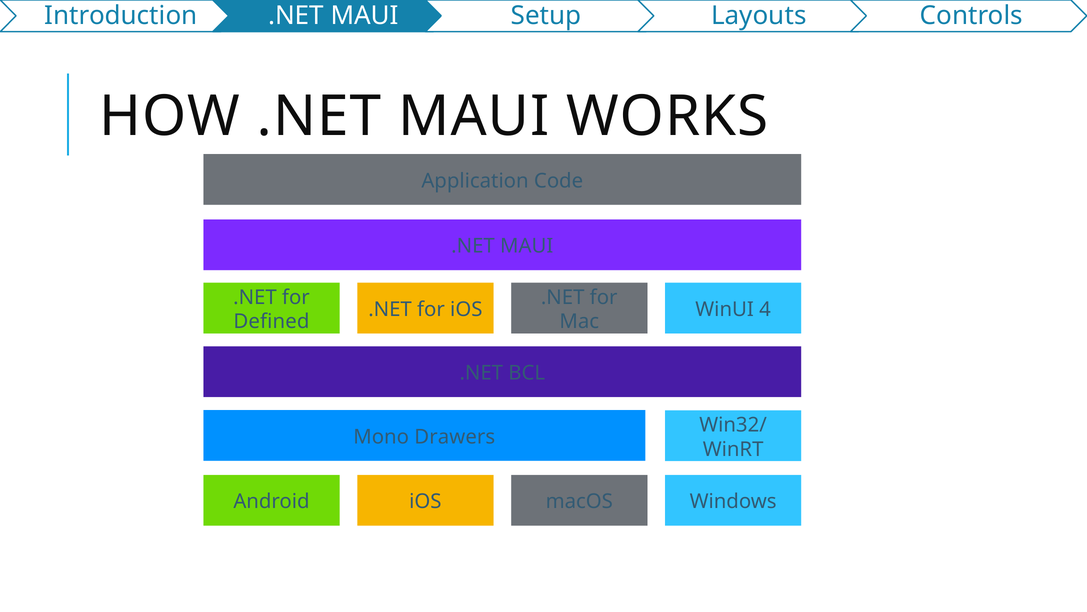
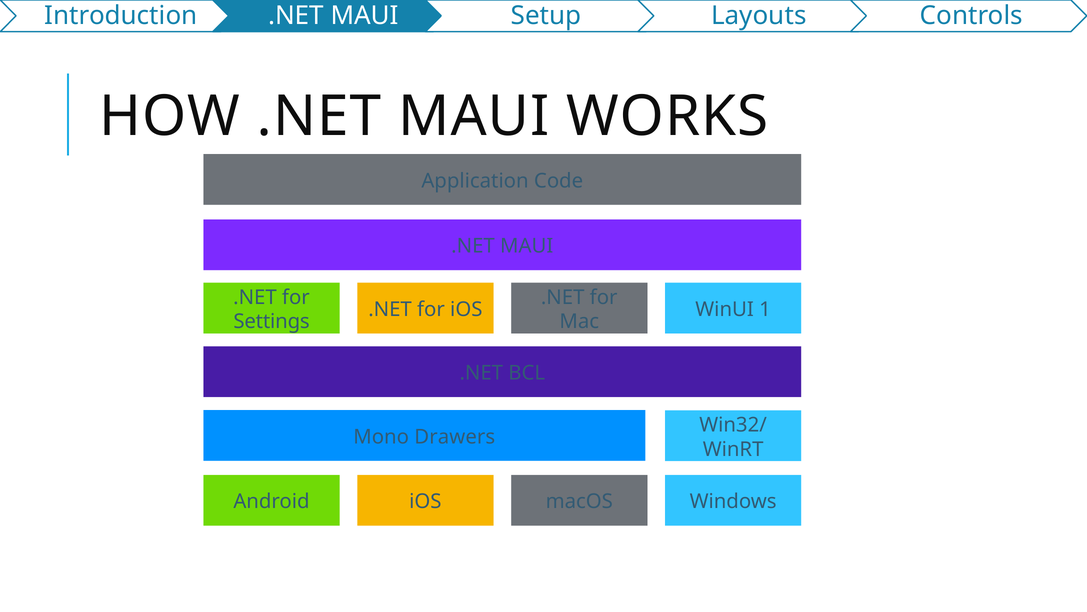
4: 4 -> 1
Defined: Defined -> Settings
